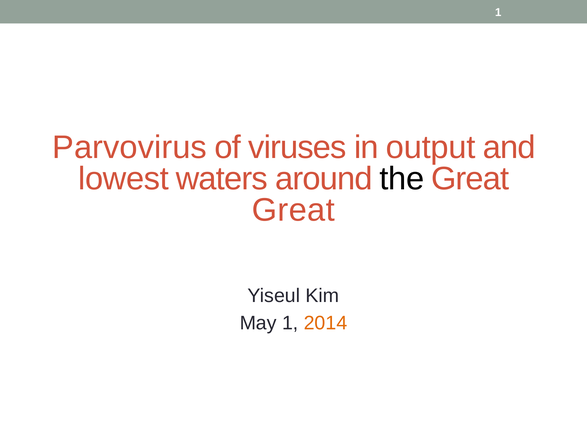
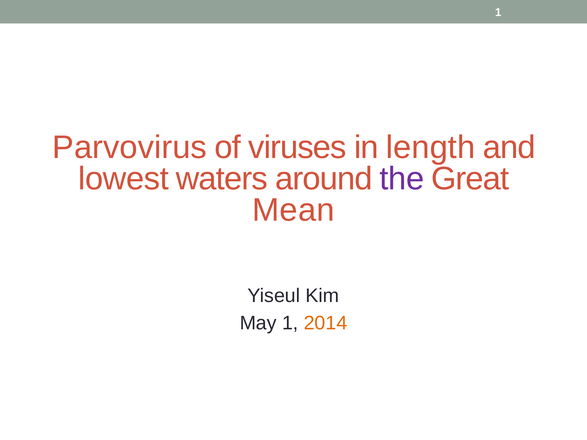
output: output -> length
the colour: black -> purple
Great at (293, 210): Great -> Mean
